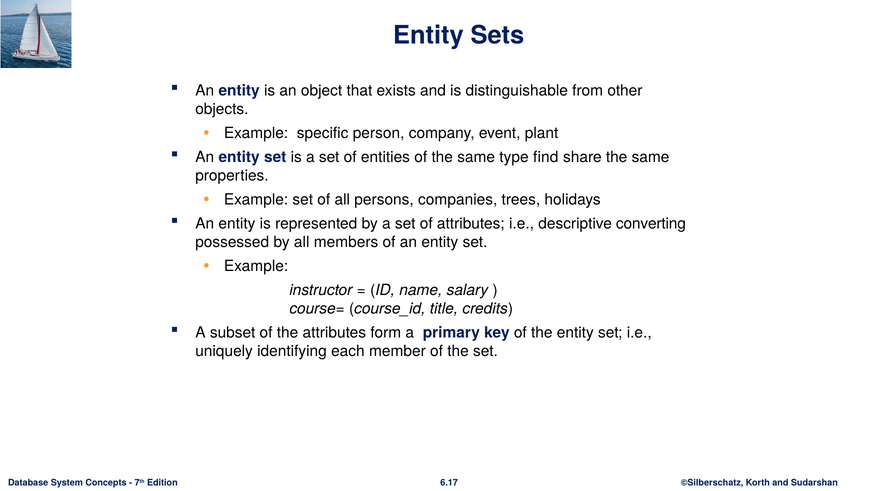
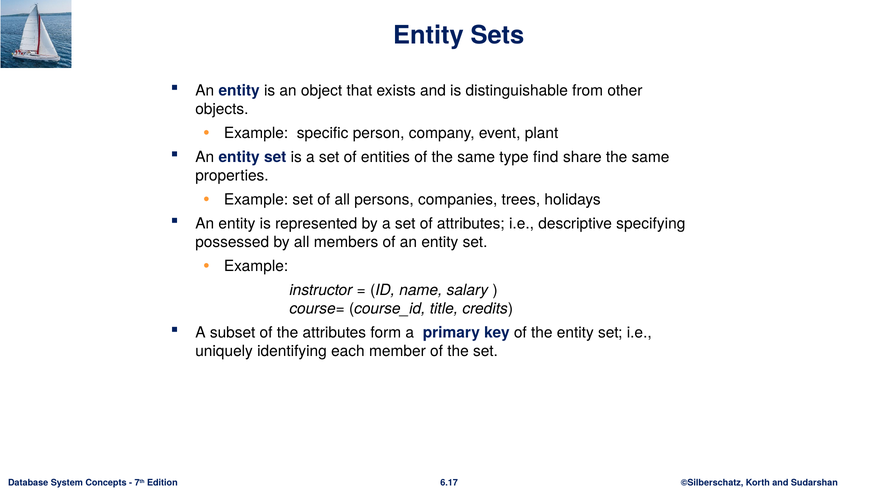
converting: converting -> specifying
